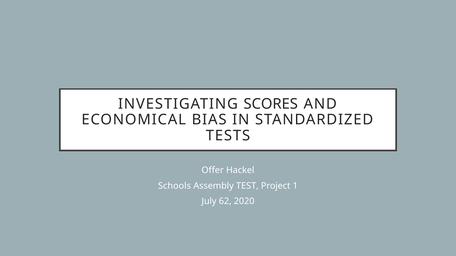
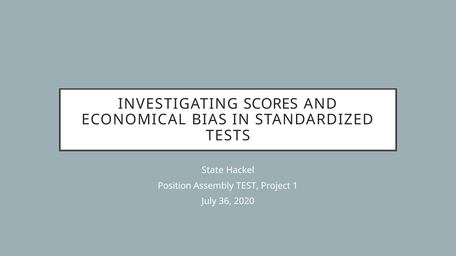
Offer: Offer -> State
Schools: Schools -> Position
62: 62 -> 36
